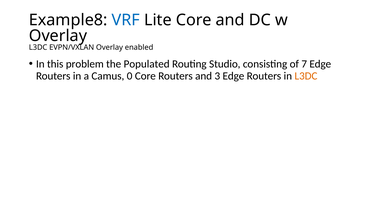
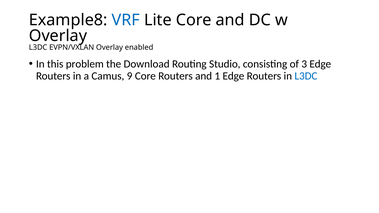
Populated: Populated -> Download
7: 7 -> 3
0: 0 -> 9
3: 3 -> 1
L3DC at (306, 76) colour: orange -> blue
